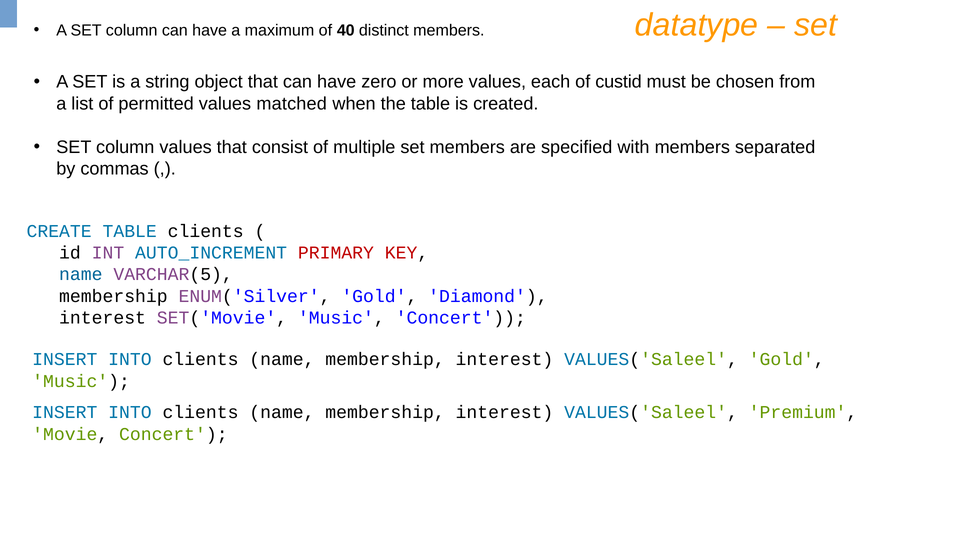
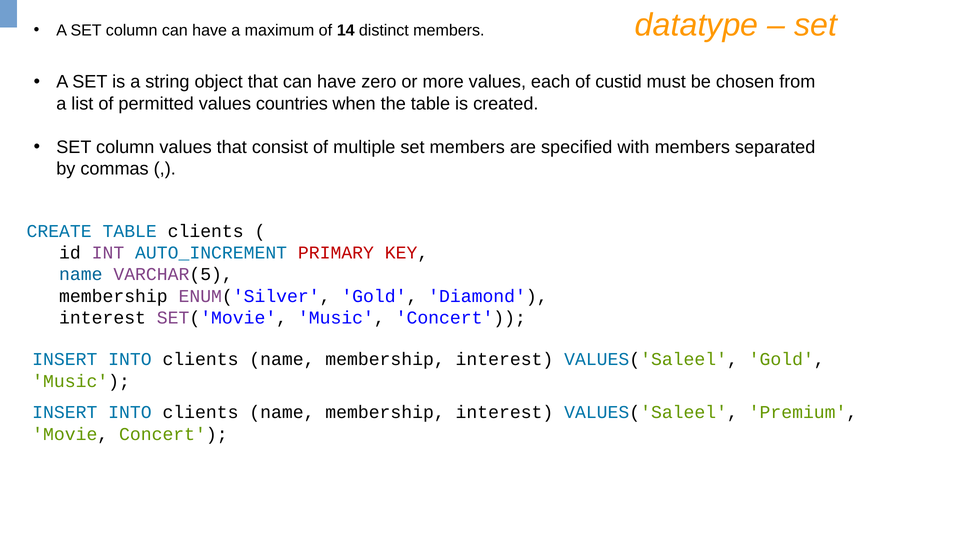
40: 40 -> 14
matched: matched -> countries
